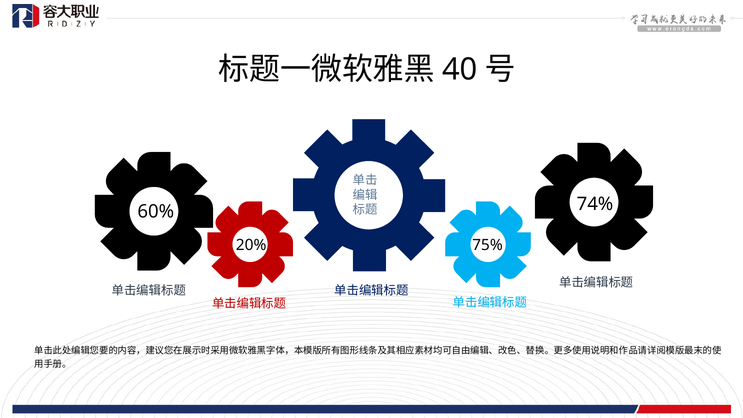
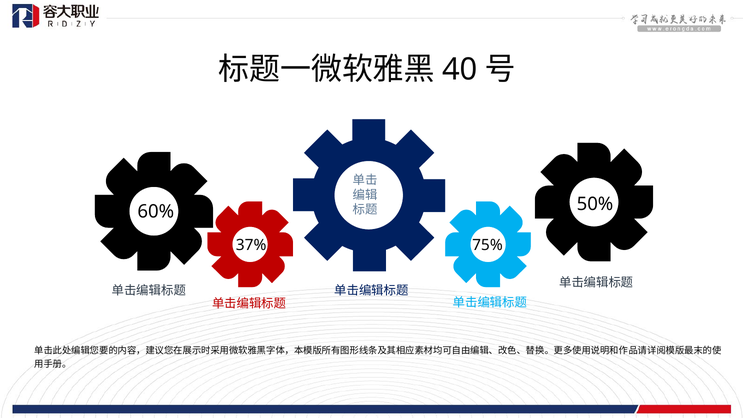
74%: 74% -> 50%
20%: 20% -> 37%
